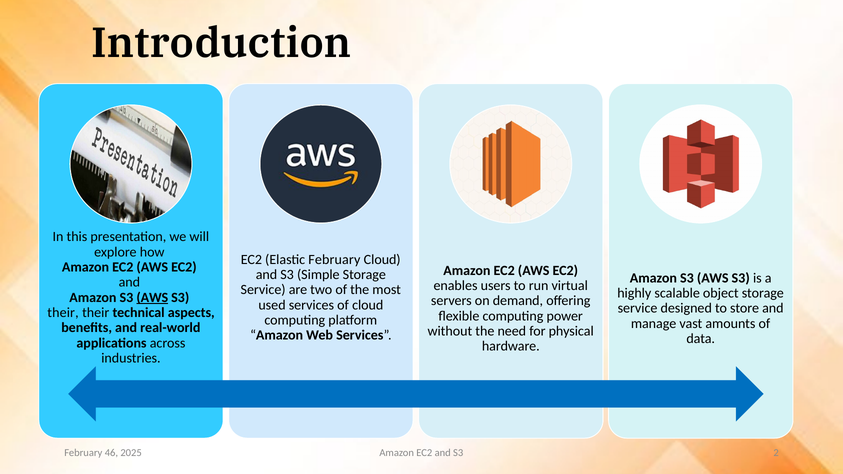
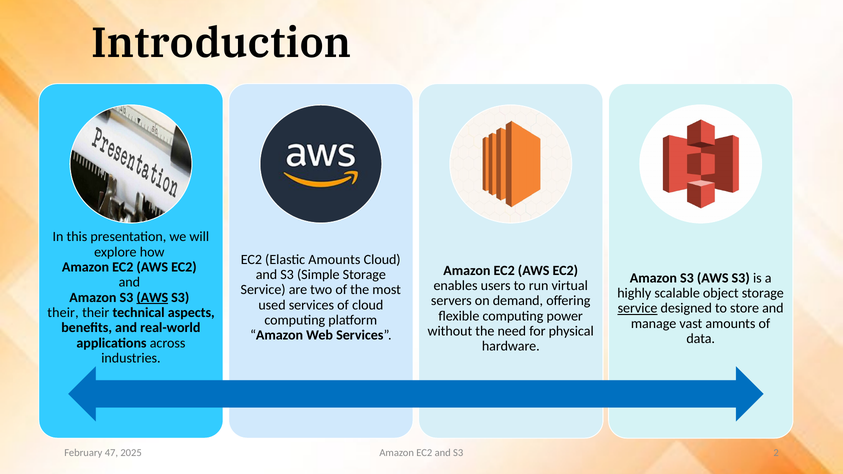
Elastic February: February -> Amounts
service at (638, 308) underline: none -> present
46: 46 -> 47
